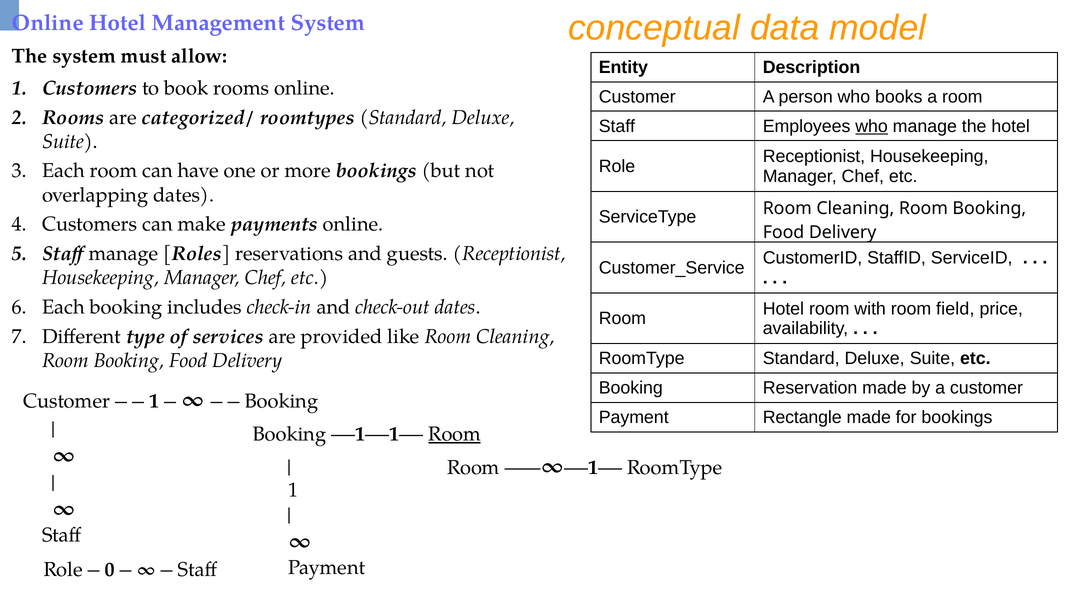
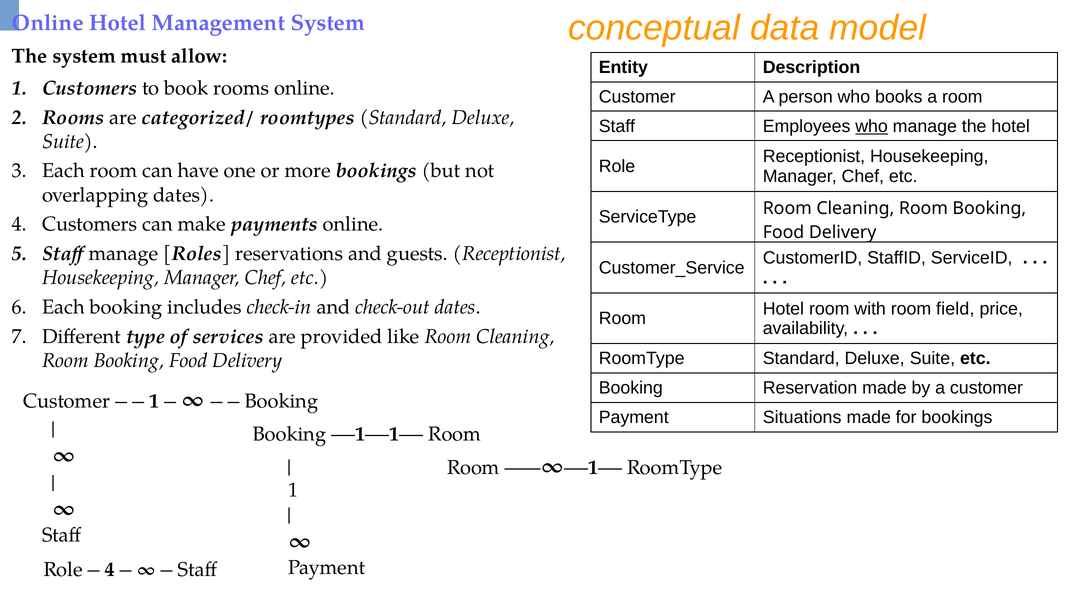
Rectangle: Rectangle -> Situations
Room at (455, 434) underline: present -> none
0 at (110, 569): 0 -> 4
